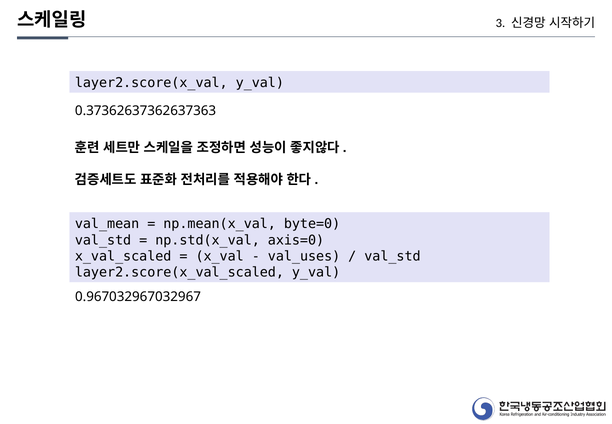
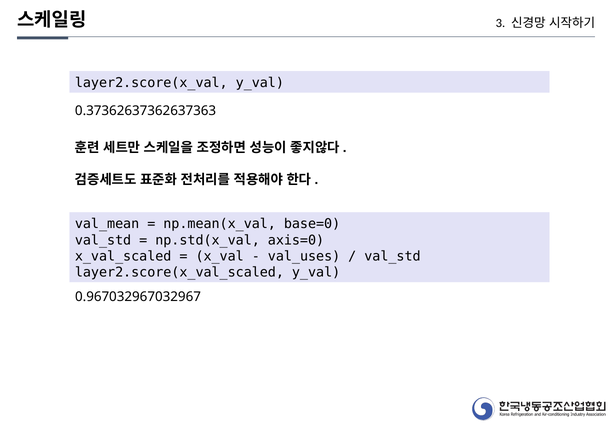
byte=0: byte=0 -> base=0
